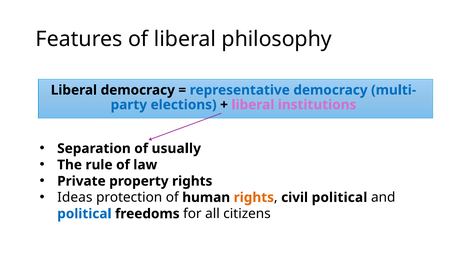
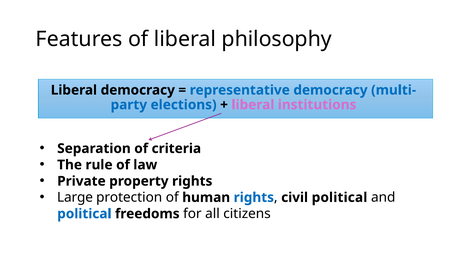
usually: usually -> criteria
Ideas: Ideas -> Large
rights at (254, 198) colour: orange -> blue
